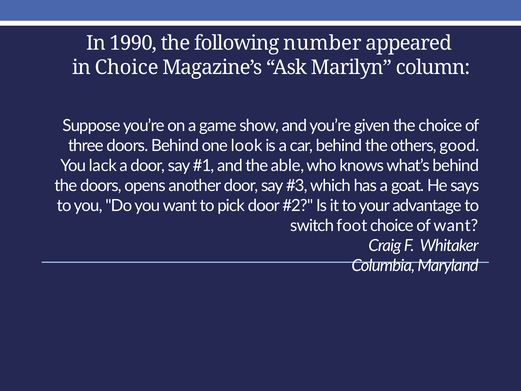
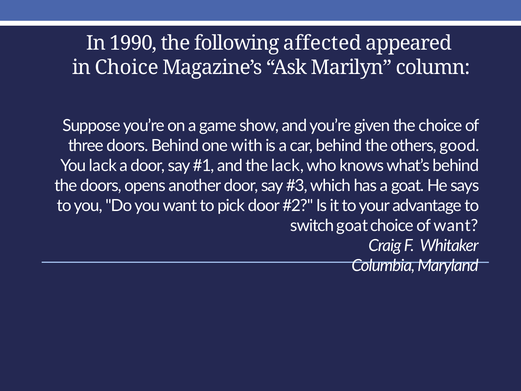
number: number -> affected
look: look -> with
the able: able -> lack
switch foot: foot -> goat
